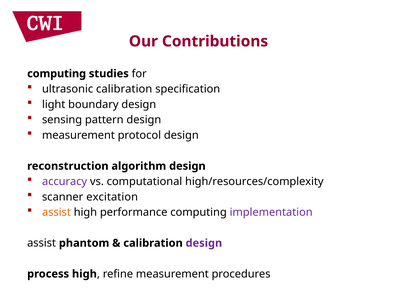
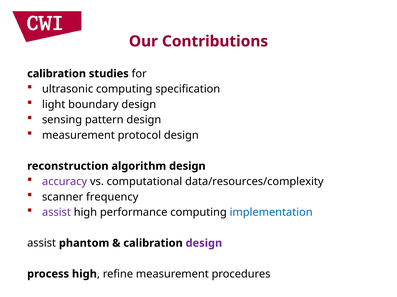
computing at (57, 74): computing -> calibration
ultrasonic calibration: calibration -> computing
high/resources/complexity: high/resources/complexity -> data/resources/complexity
excitation: excitation -> frequency
assist at (56, 213) colour: orange -> purple
implementation colour: purple -> blue
